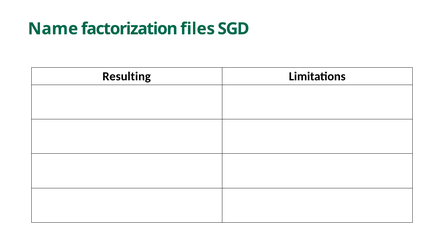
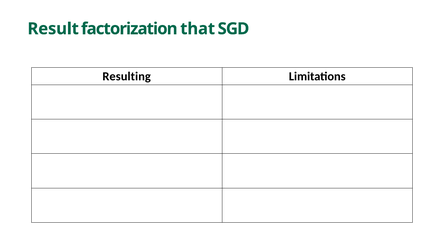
Name: Name -> Result
files: files -> that
